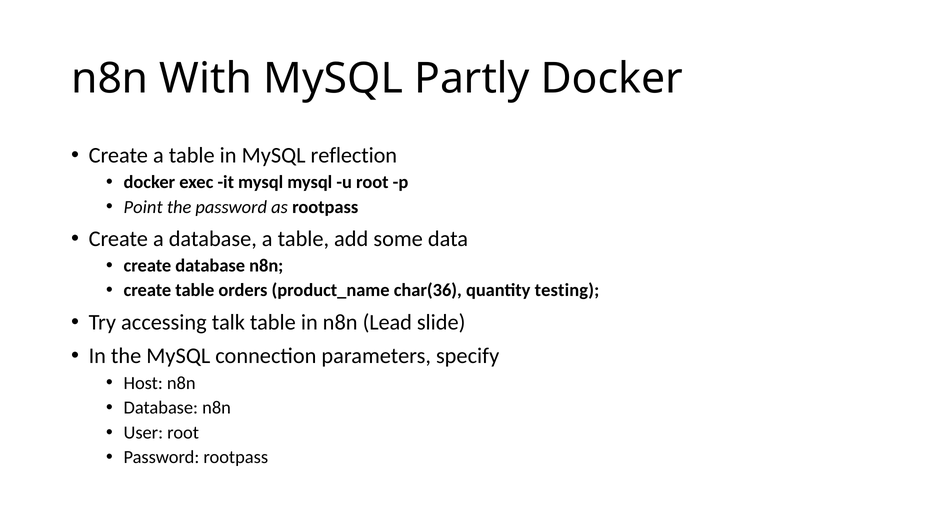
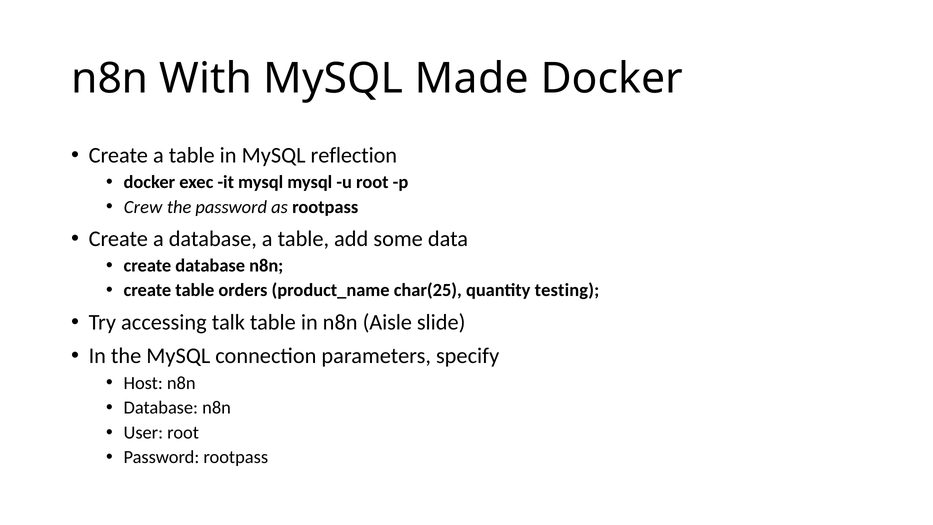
Partly: Partly -> Made
Point: Point -> Crew
char(36: char(36 -> char(25
Lead: Lead -> Aisle
